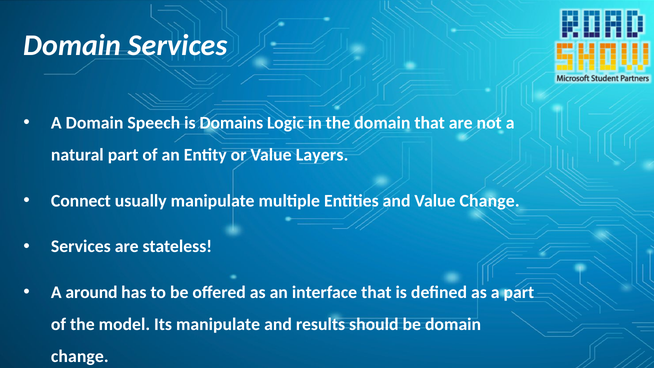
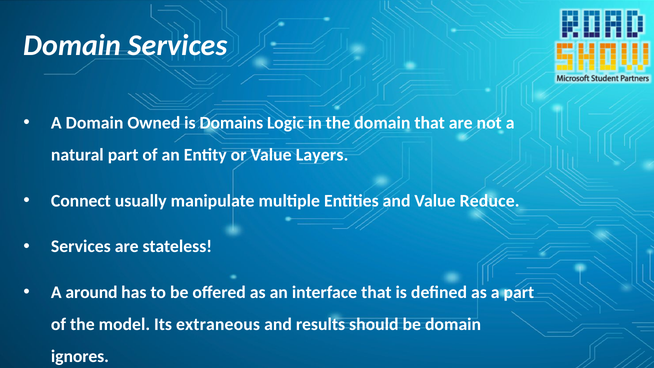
Speech: Speech -> Owned
Value Change: Change -> Reduce
Its manipulate: manipulate -> extraneous
change at (80, 356): change -> ignores
